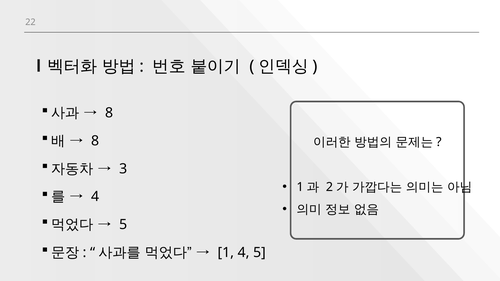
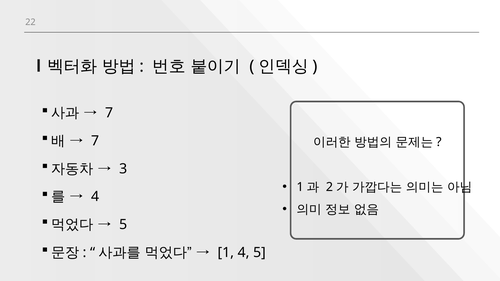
8 at (109, 113): 8 -> 7
8 at (95, 141): 8 -> 7
